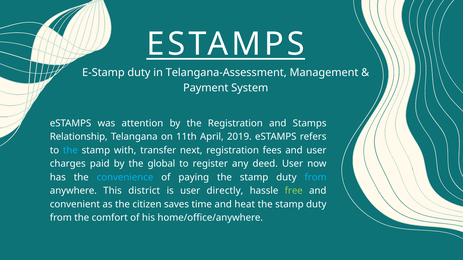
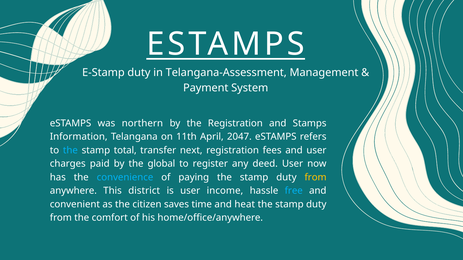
attention: attention -> northern
Relationship: Relationship -> Information
2019: 2019 -> 2047
with: with -> total
from at (316, 178) colour: light blue -> yellow
directly: directly -> income
free colour: light green -> light blue
